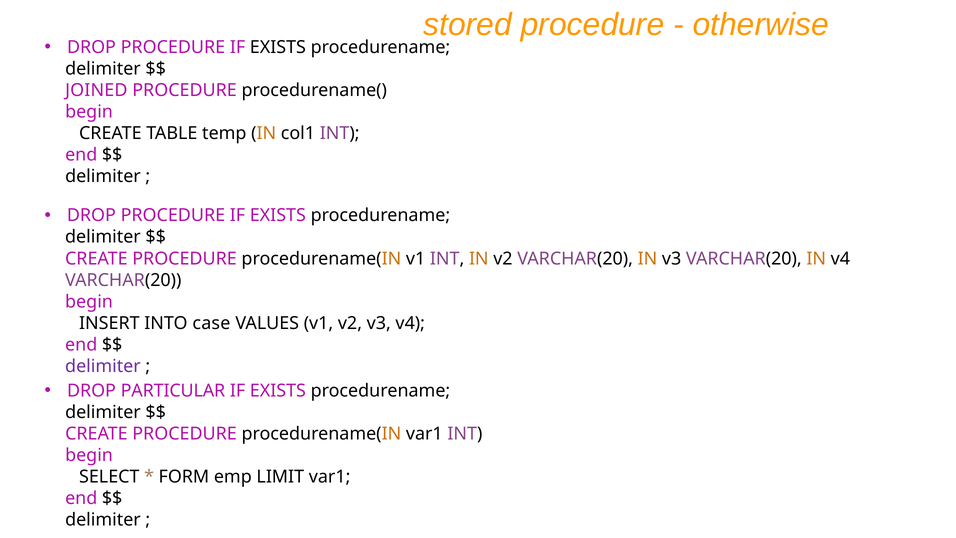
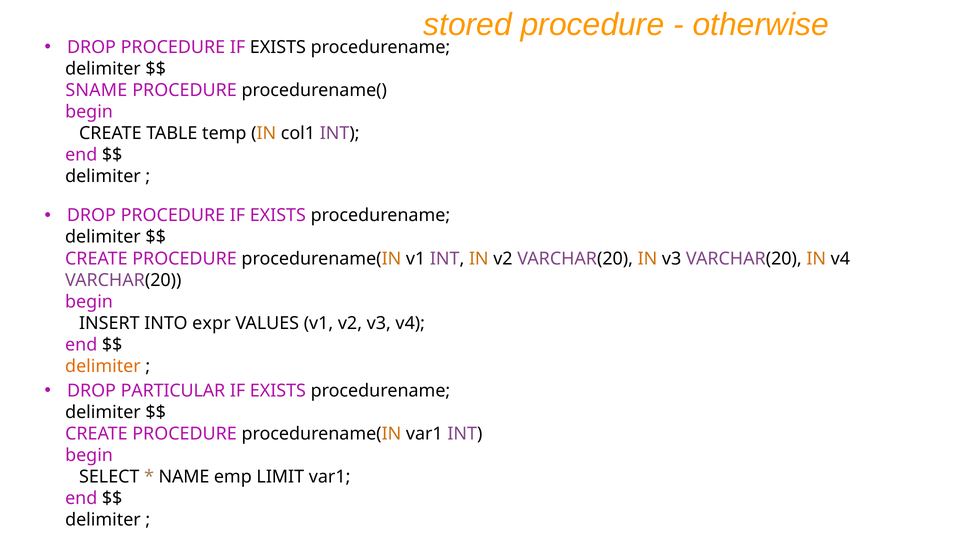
JOINED: JOINED -> SNAME
case: case -> expr
delimiter at (103, 366) colour: purple -> orange
FORM: FORM -> NAME
